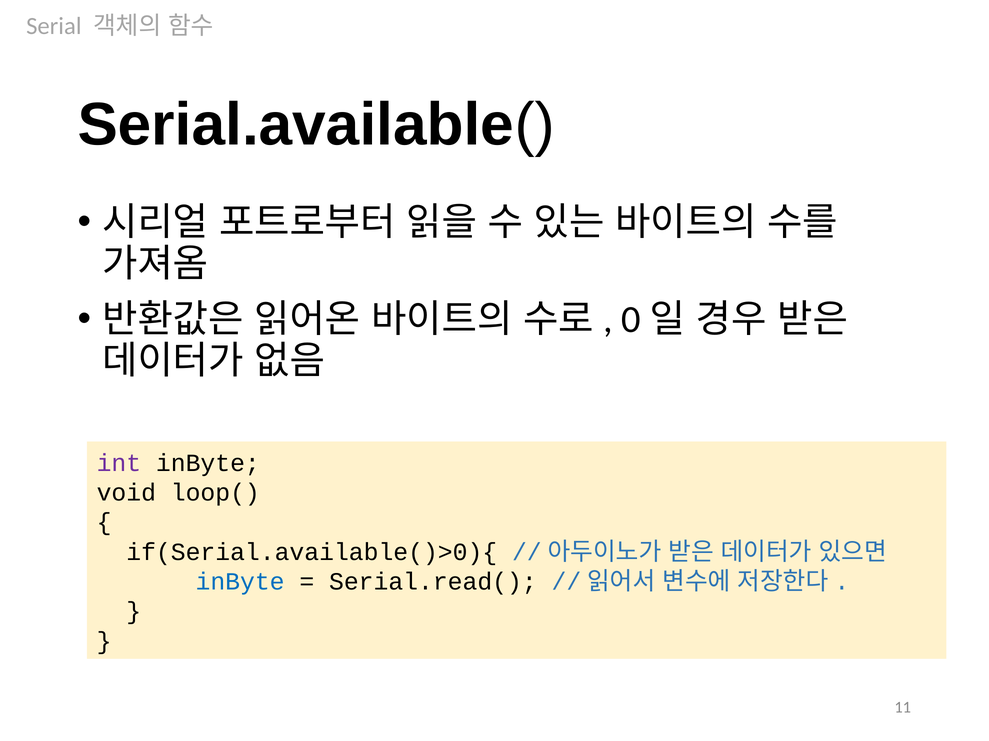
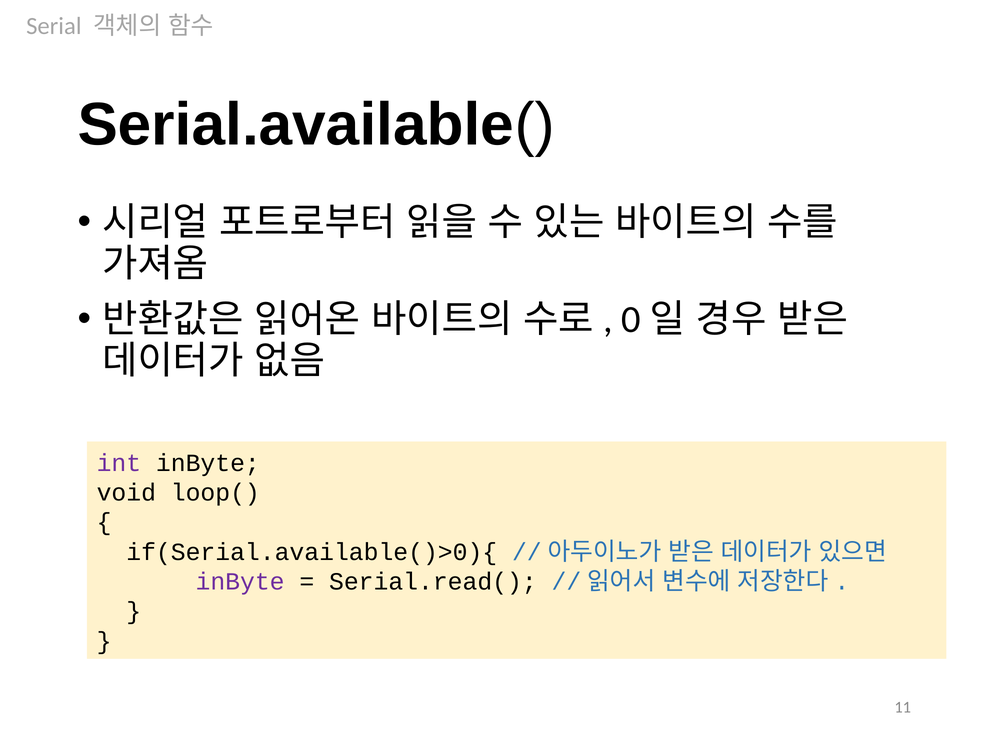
inByte at (240, 582) colour: blue -> purple
